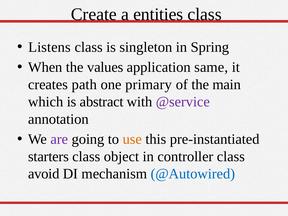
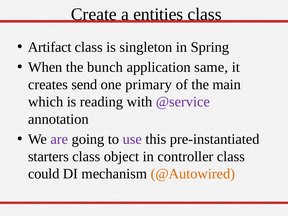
Listens: Listens -> Artifact
values: values -> bunch
path: path -> send
abstract: abstract -> reading
use colour: orange -> purple
avoid: avoid -> could
@Autowired colour: blue -> orange
